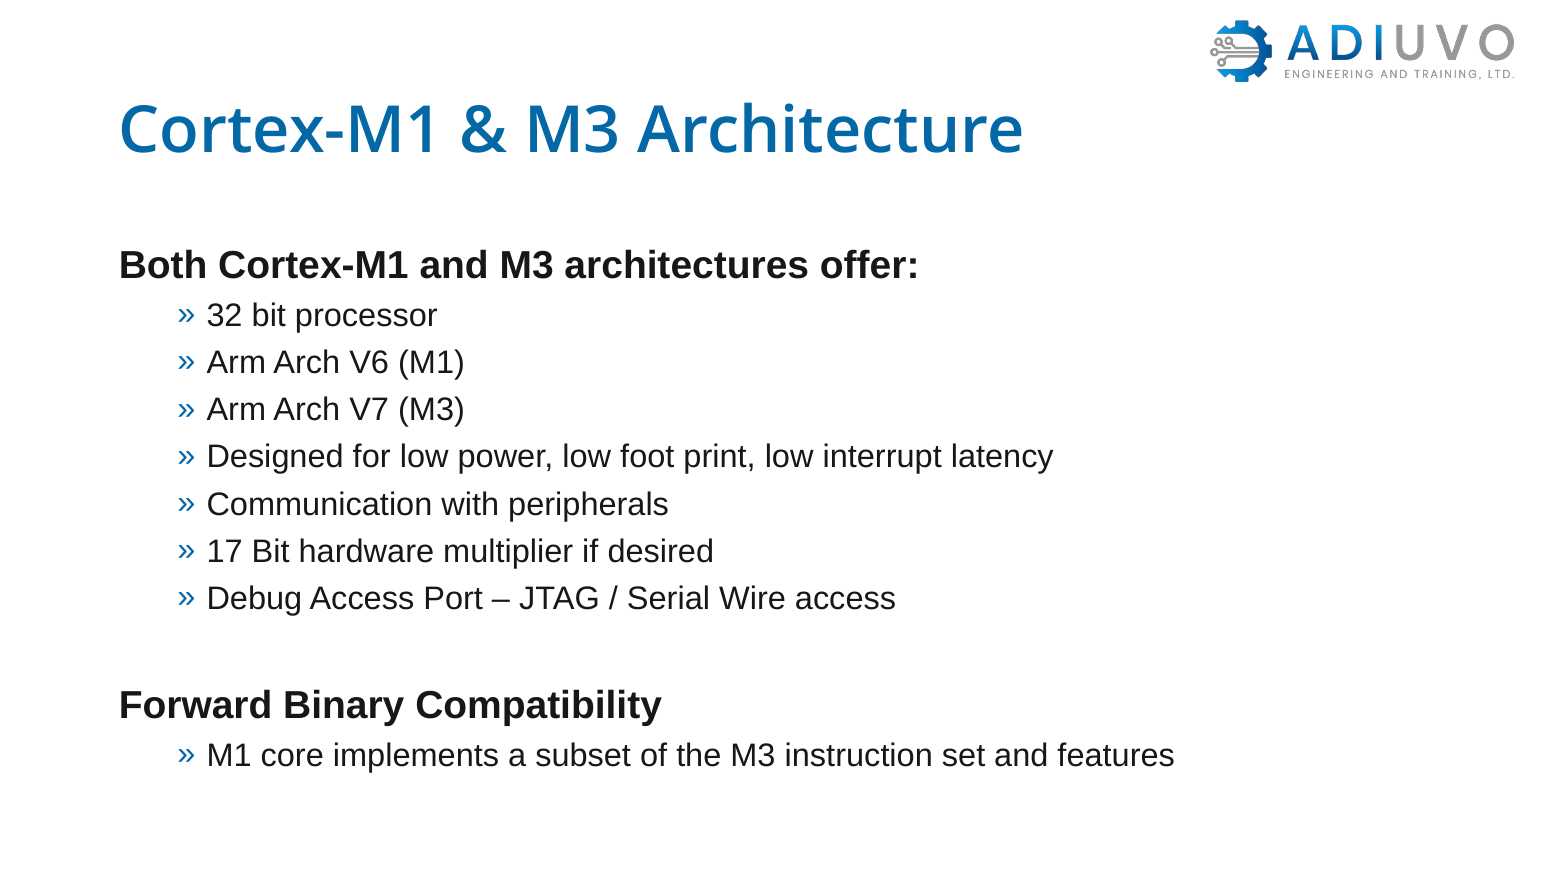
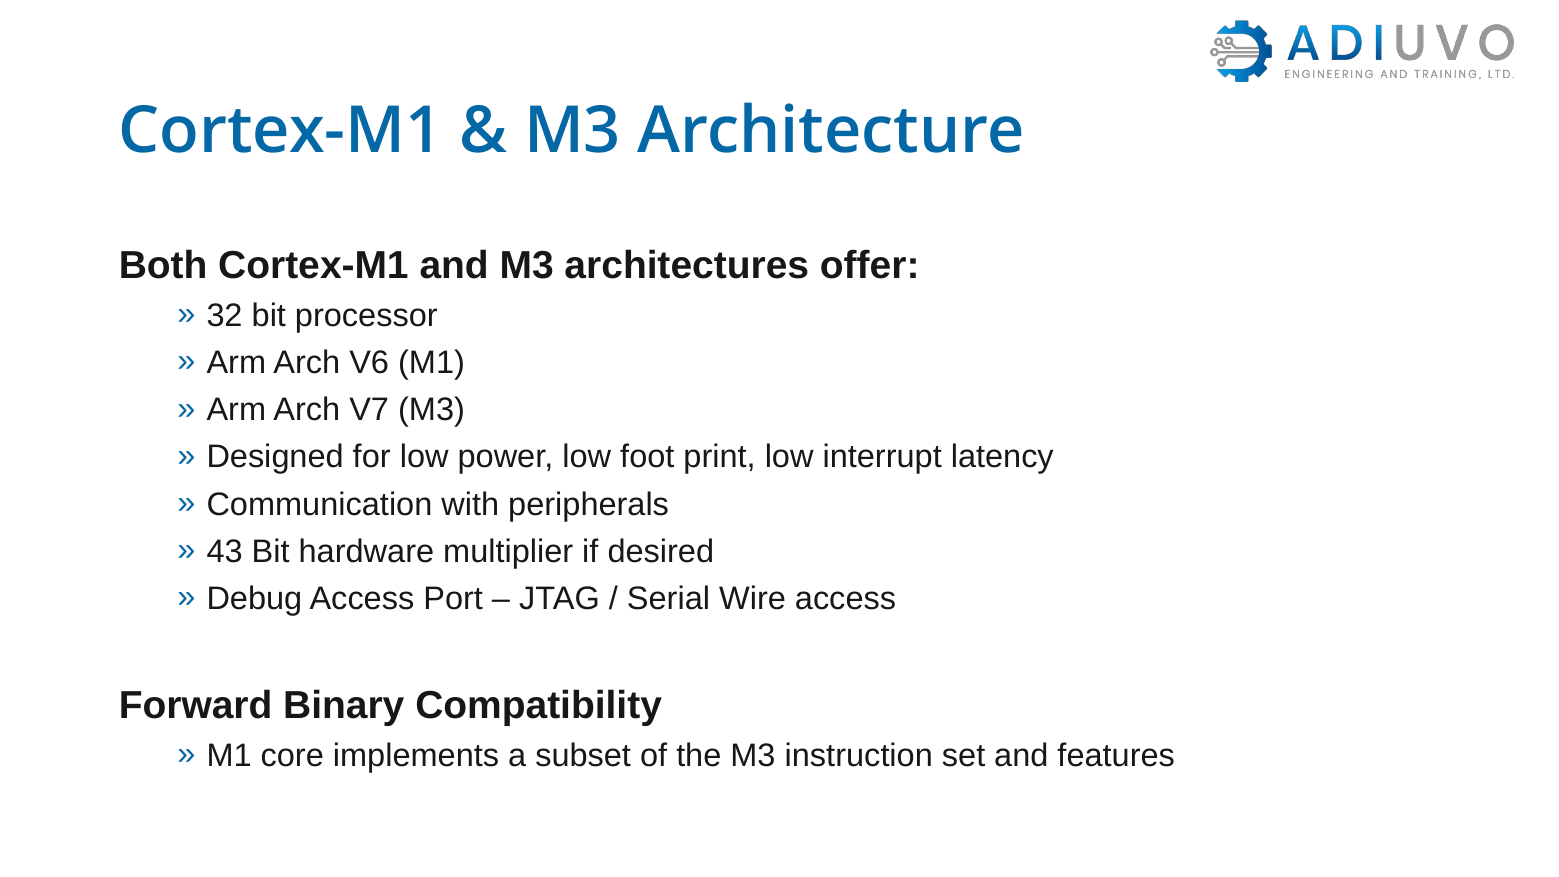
17: 17 -> 43
